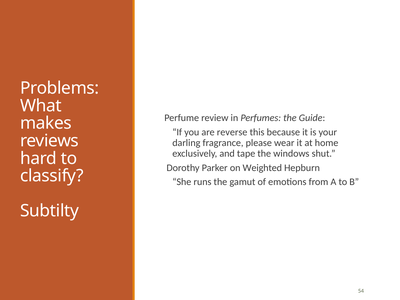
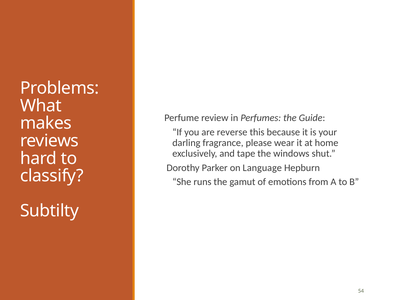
Weighted: Weighted -> Language
